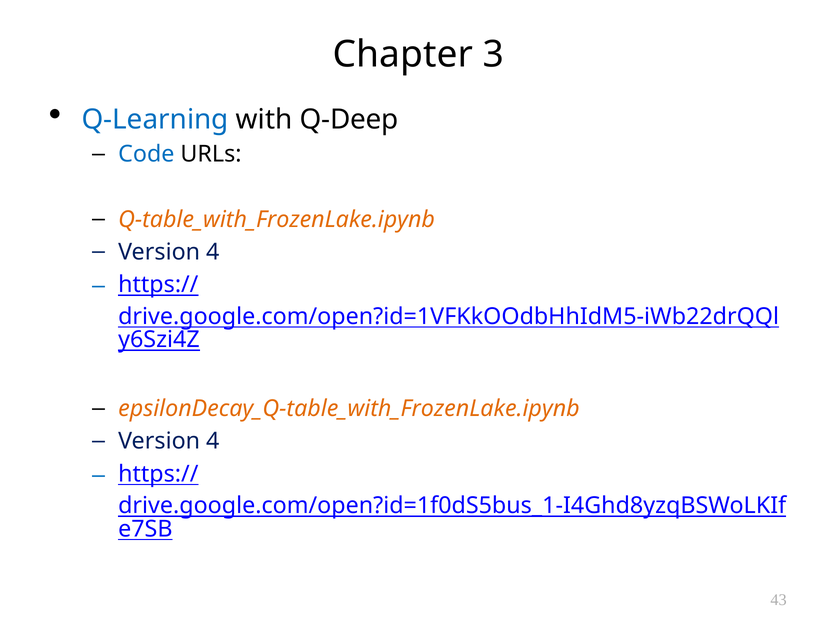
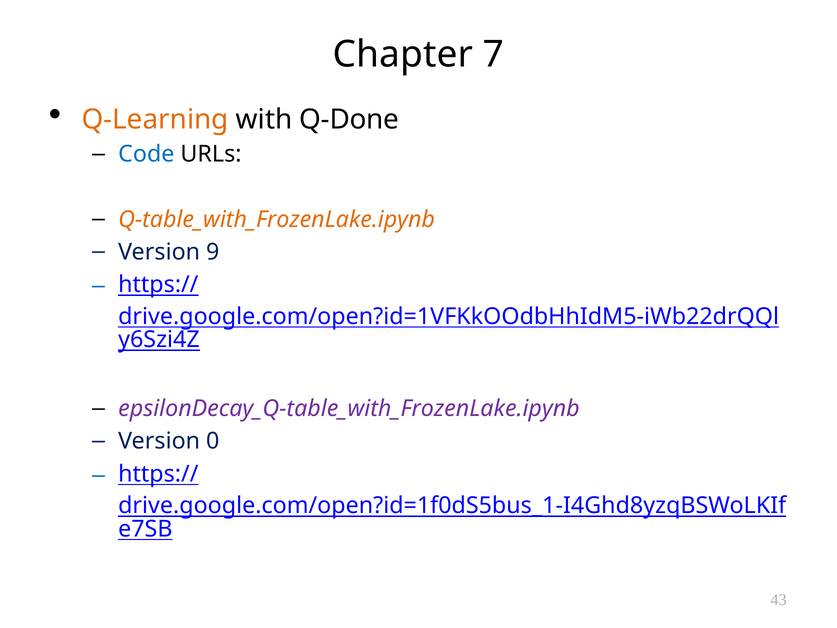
3: 3 -> 7
Q-Learning colour: blue -> orange
Q-Deep: Q-Deep -> Q-Done
4 at (213, 252): 4 -> 9
epsilonDecay_Q-table_with_FrozenLake.ipynb colour: orange -> purple
4 at (213, 441): 4 -> 0
